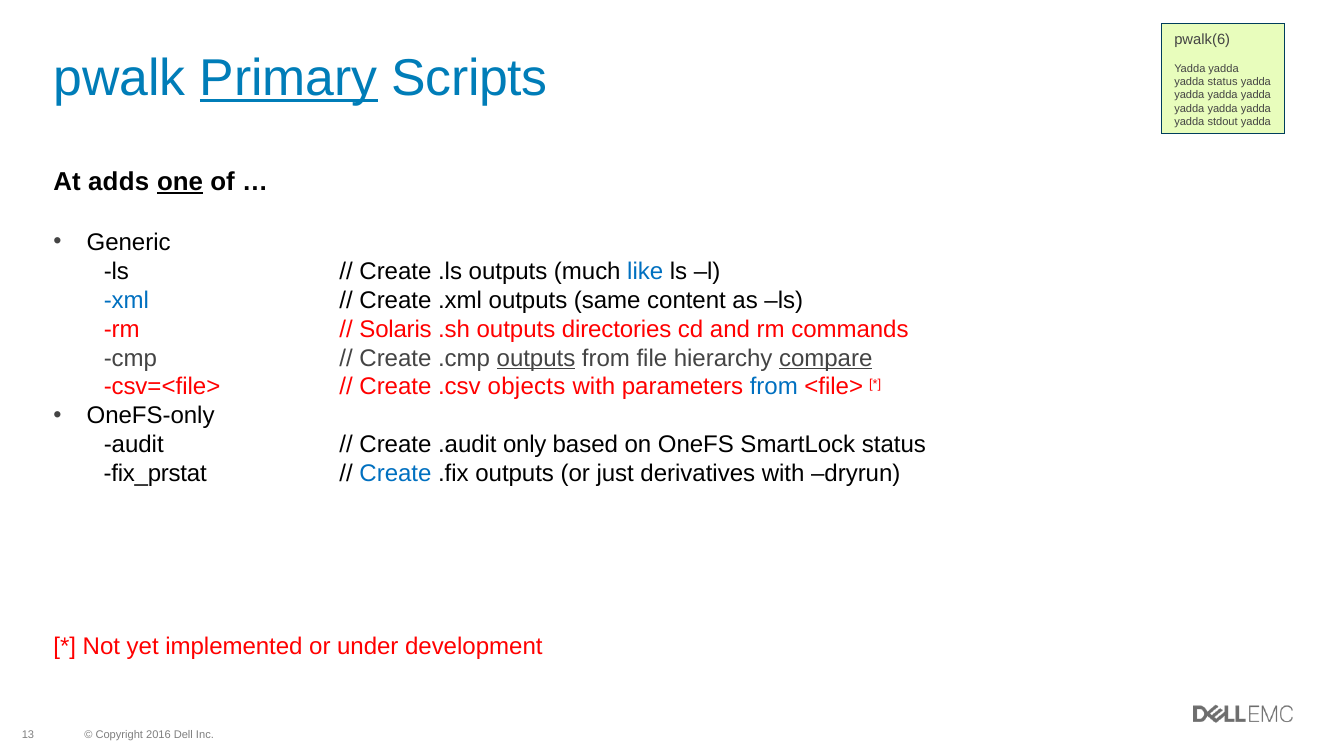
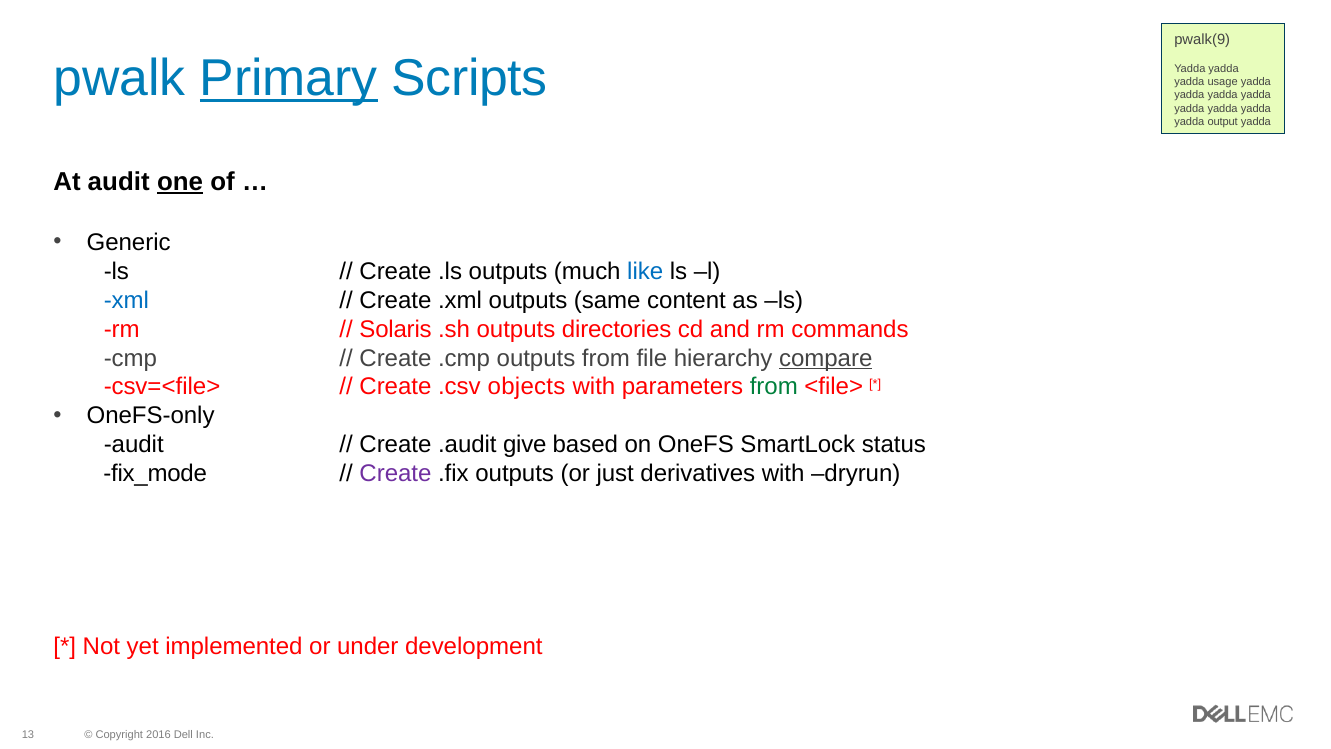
pwalk(6: pwalk(6 -> pwalk(9
yadda status: status -> usage
stdout: stdout -> output
At adds: adds -> audit
outputs at (536, 358) underline: present -> none
from at (774, 387) colour: blue -> green
only: only -> give
fix_prstat: fix_prstat -> fix_mode
Create at (395, 473) colour: blue -> purple
